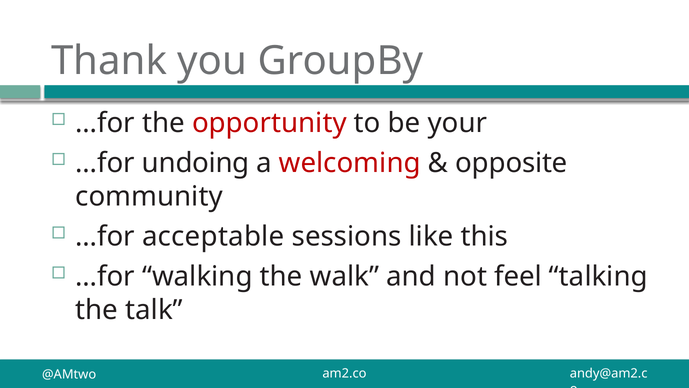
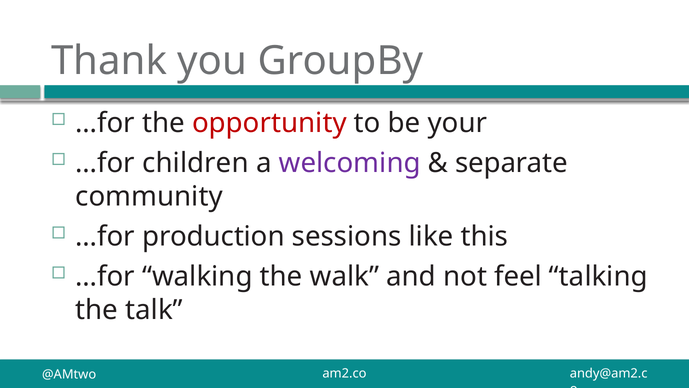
undoing: undoing -> children
welcoming colour: red -> purple
opposite: opposite -> separate
acceptable: acceptable -> production
